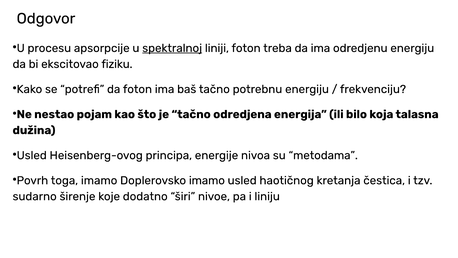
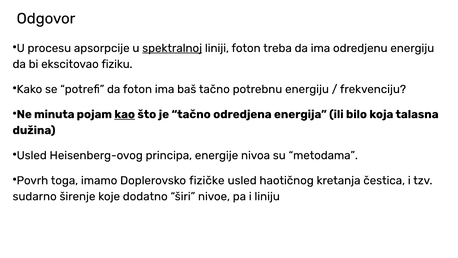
nestao: nestao -> minuta
kao underline: none -> present
Doplerovsko imamo: imamo -> fizičke
